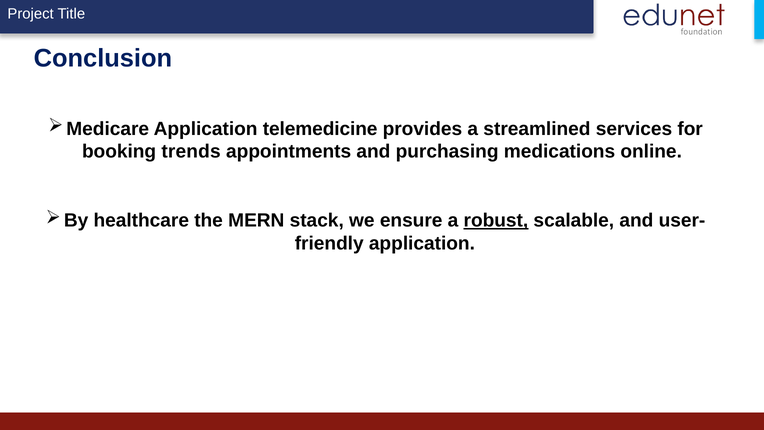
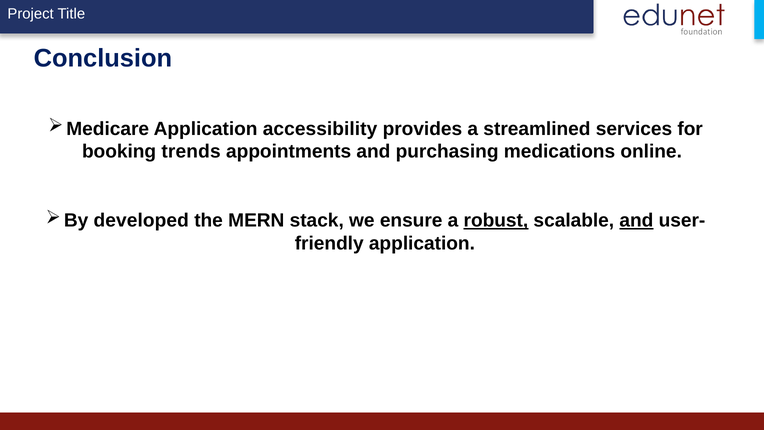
telemedicine: telemedicine -> accessibility
healthcare: healthcare -> developed
and at (636, 220) underline: none -> present
